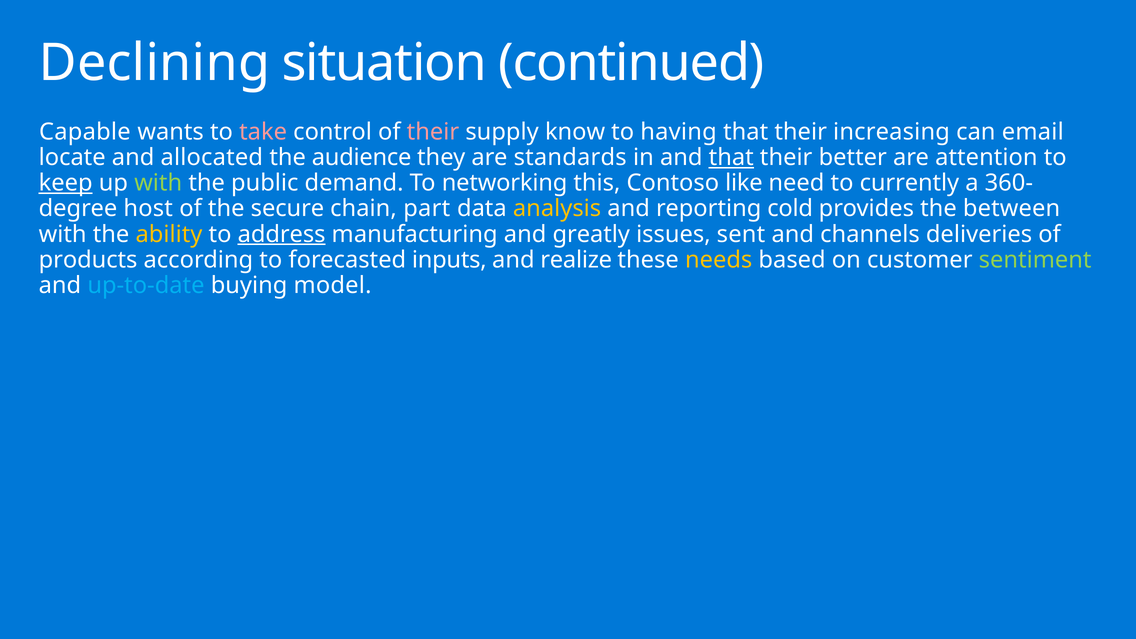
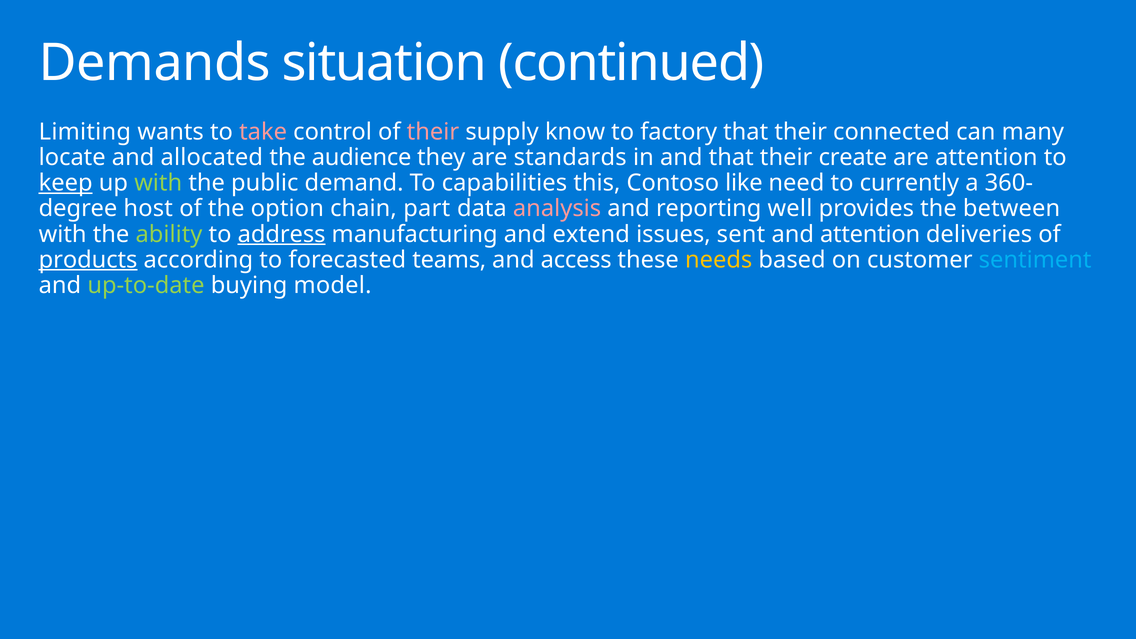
Declining: Declining -> Demands
Capable: Capable -> Limiting
having: having -> factory
increasing: increasing -> connected
email: email -> many
that at (731, 158) underline: present -> none
better: better -> create
networking: networking -> capabilities
secure: secure -> option
analysis colour: yellow -> pink
cold: cold -> well
ability colour: yellow -> light green
greatly: greatly -> extend
and channels: channels -> attention
products underline: none -> present
inputs: inputs -> teams
realize: realize -> access
sentiment colour: light green -> light blue
up-to-date colour: light blue -> light green
